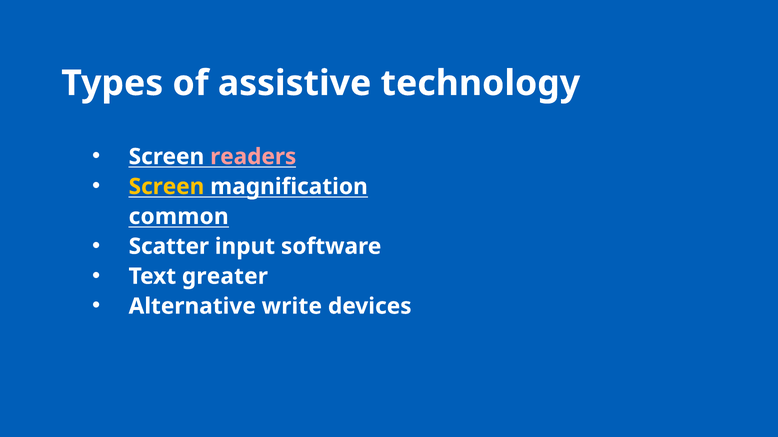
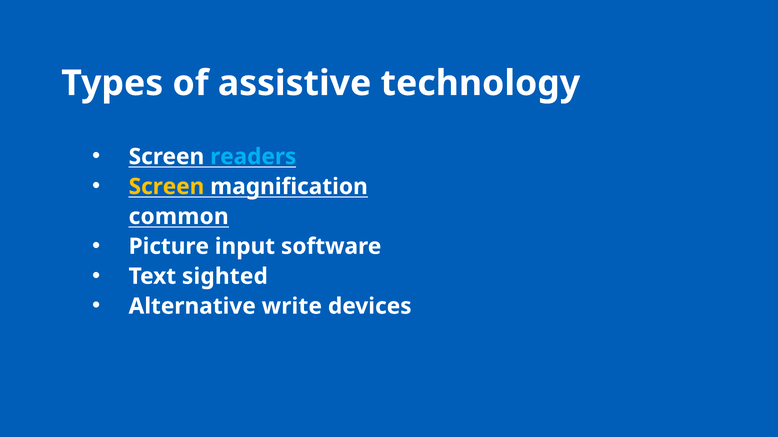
readers colour: pink -> light blue
Scatter: Scatter -> Picture
greater: greater -> sighted
